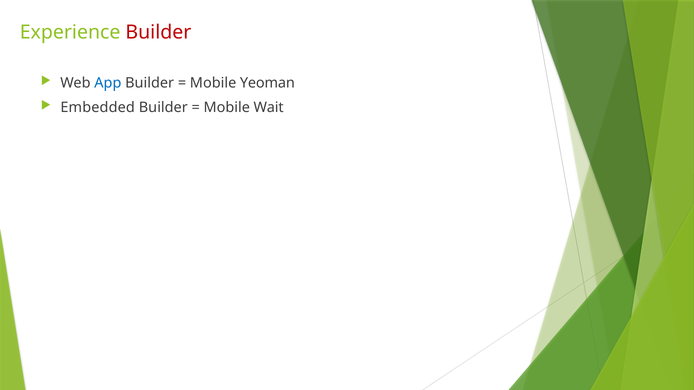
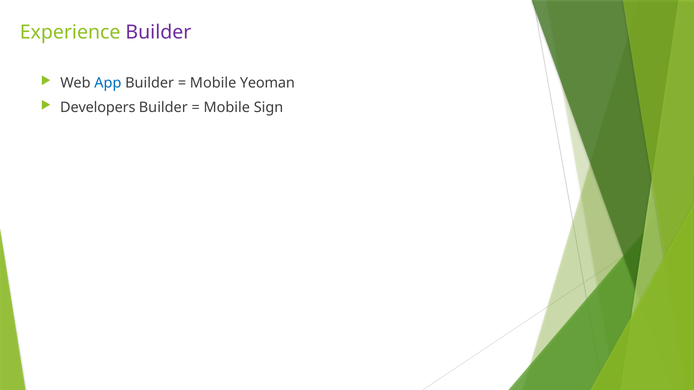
Builder at (158, 32) colour: red -> purple
Embedded: Embedded -> Developers
Wait: Wait -> Sign
